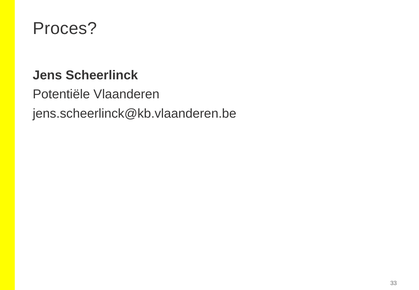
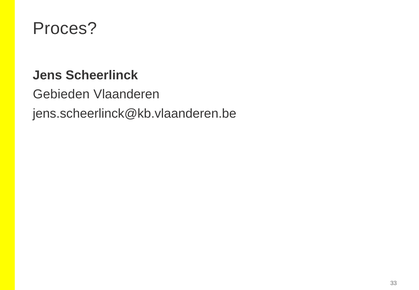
Potentiële: Potentiële -> Gebieden
